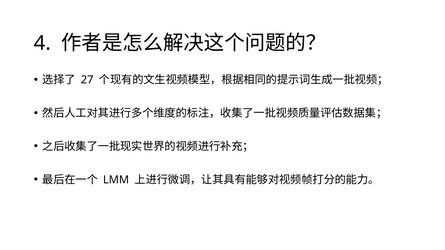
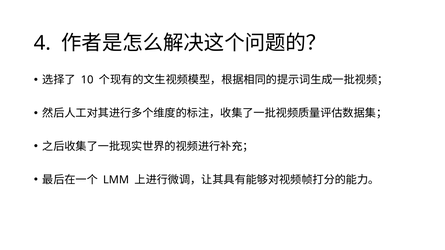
27: 27 -> 10
